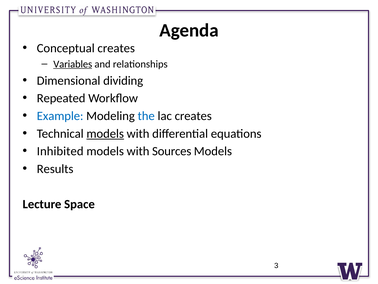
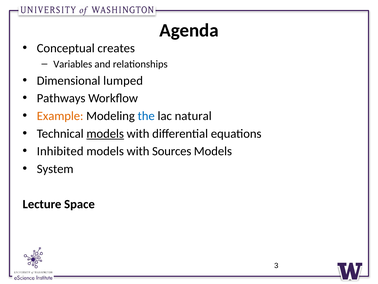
Variables underline: present -> none
dividing: dividing -> lumped
Repeated: Repeated -> Pathways
Example colour: blue -> orange
lac creates: creates -> natural
Results: Results -> System
